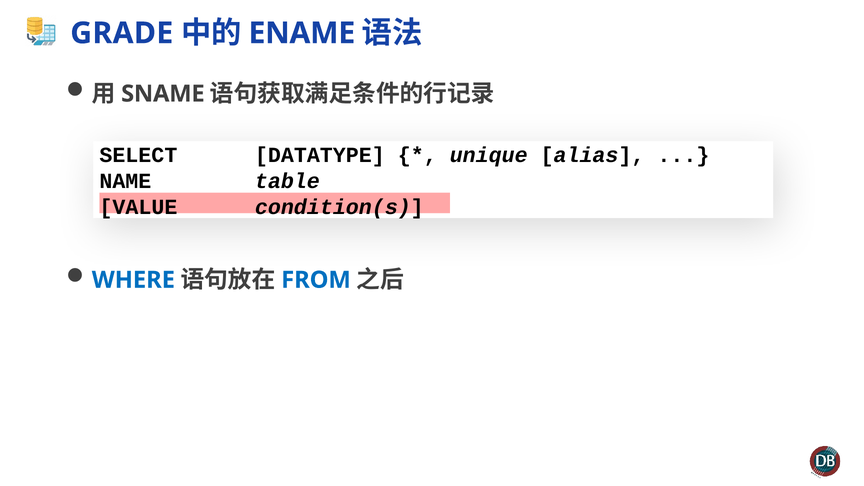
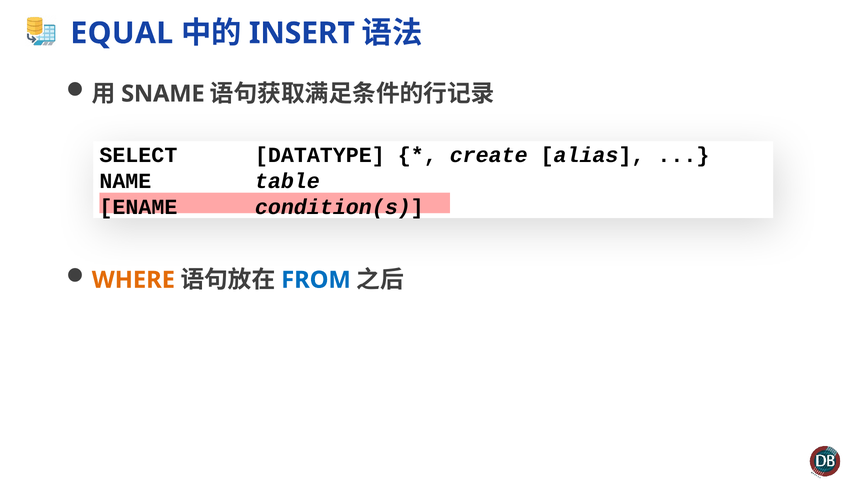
GRADE: GRADE -> EQUAL
ENAME: ENAME -> INSERT
unique: unique -> create
VALUE: VALUE -> ENAME
WHERE colour: blue -> orange
